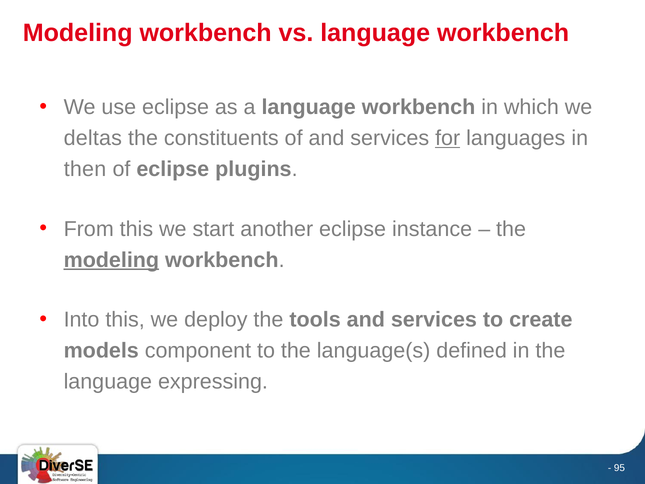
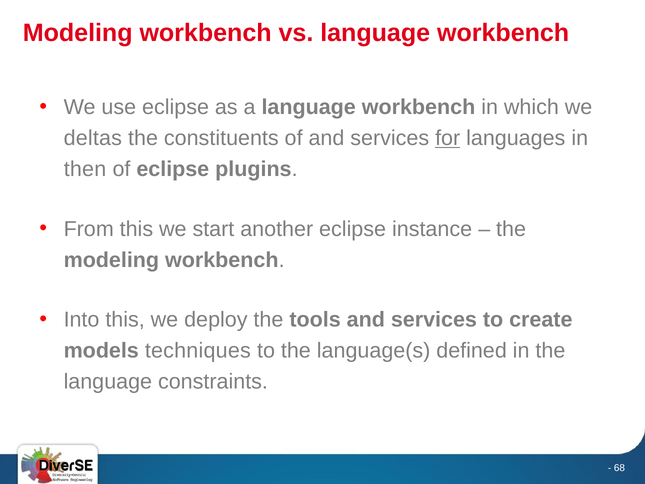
modeling at (111, 260) underline: present -> none
component: component -> techniques
expressing: expressing -> constraints
95: 95 -> 68
